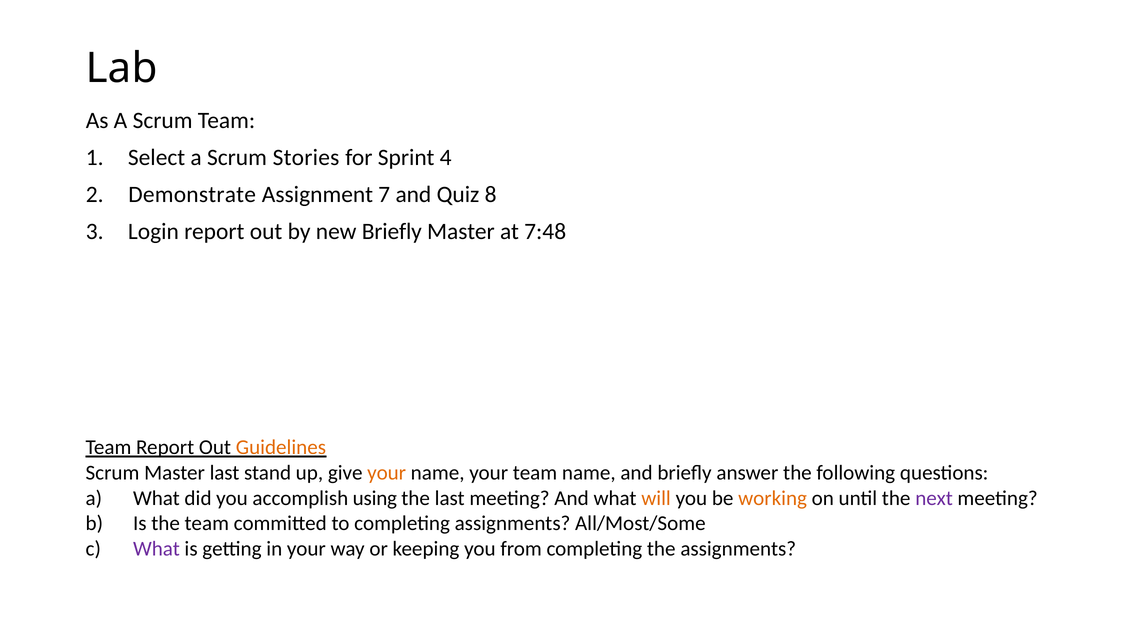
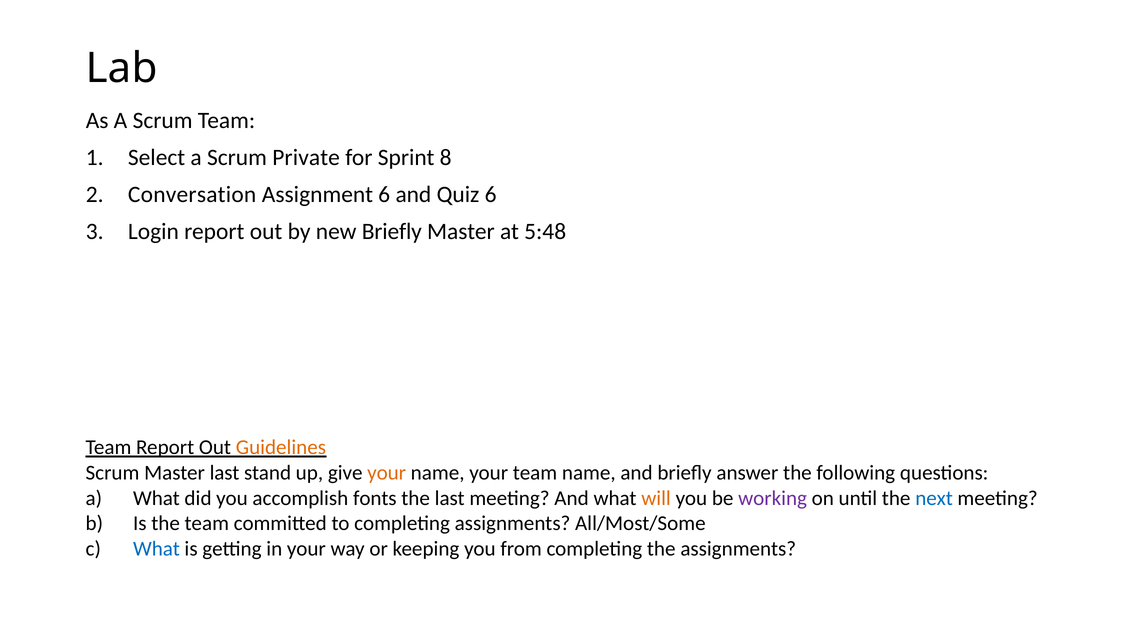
Stories: Stories -> Private
4: 4 -> 8
Demonstrate: Demonstrate -> Conversation
Assignment 7: 7 -> 6
Quiz 8: 8 -> 6
7:48: 7:48 -> 5:48
using: using -> fonts
working colour: orange -> purple
next colour: purple -> blue
What at (156, 549) colour: purple -> blue
